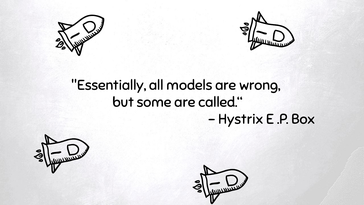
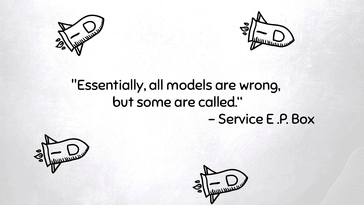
Hystrix: Hystrix -> Service
